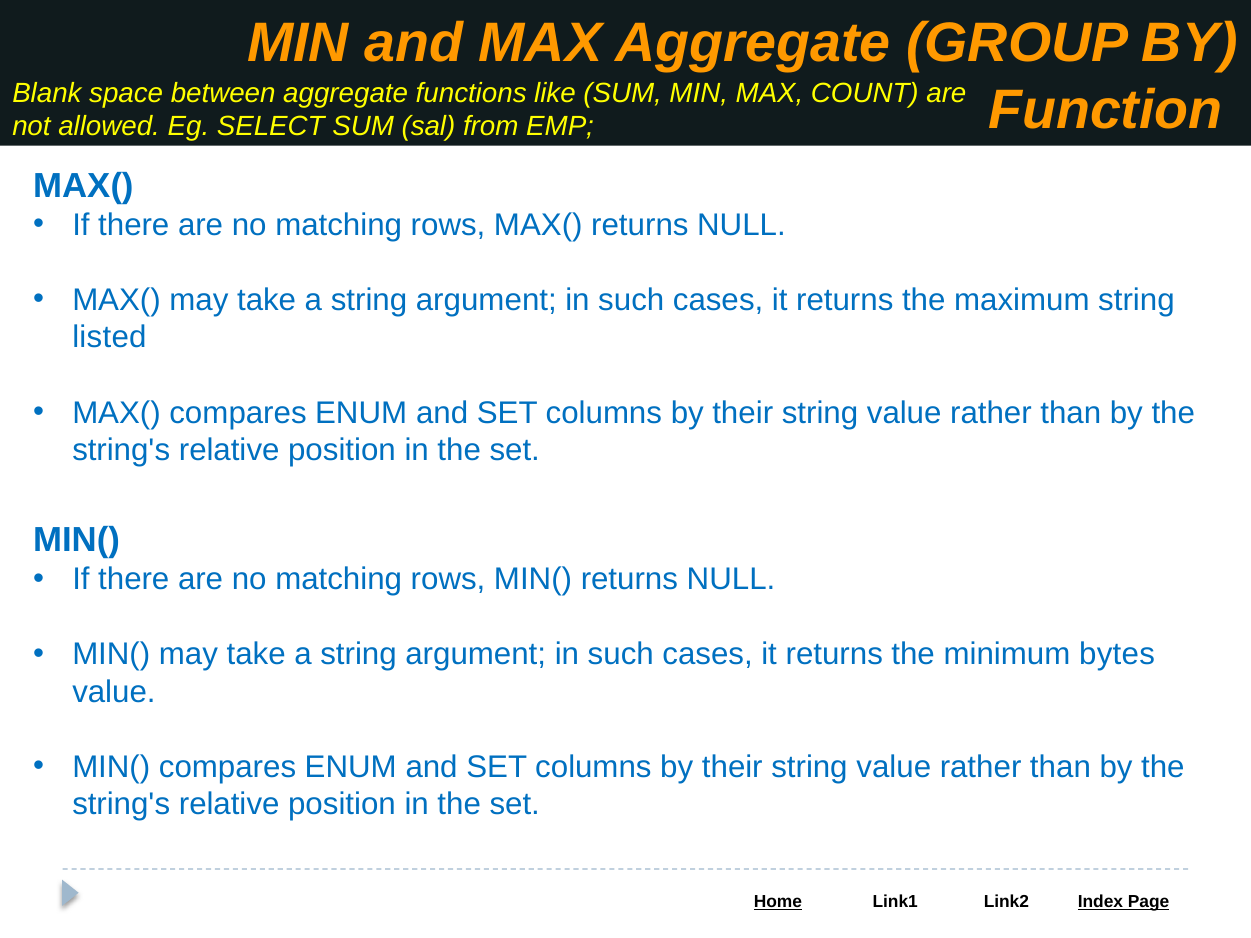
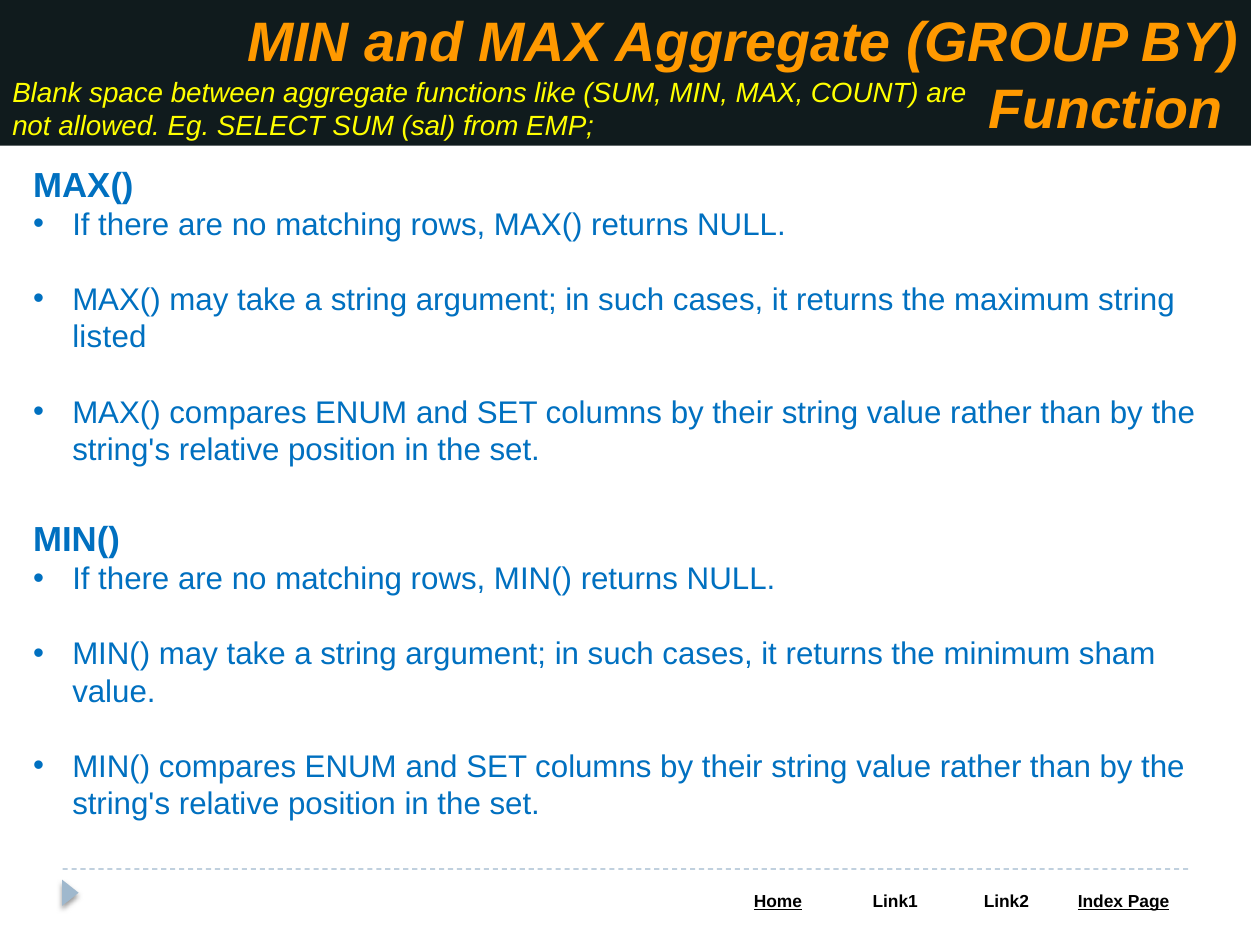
bytes: bytes -> sham
